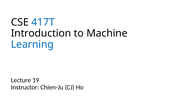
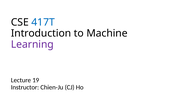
Learning colour: blue -> purple
